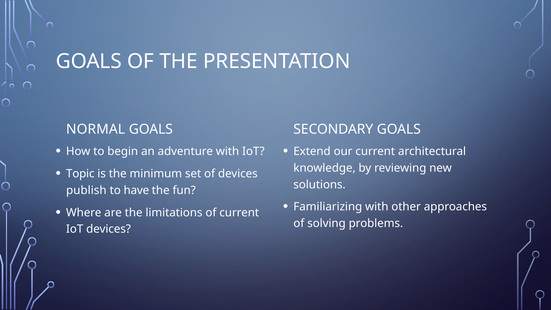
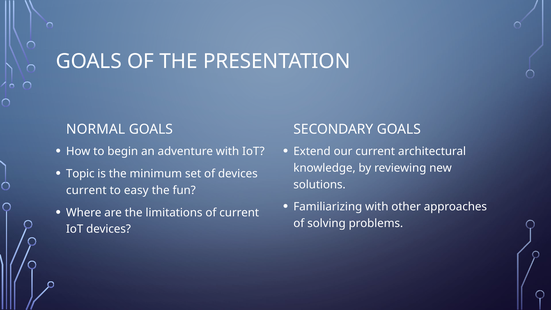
publish at (86, 190): publish -> current
have: have -> easy
